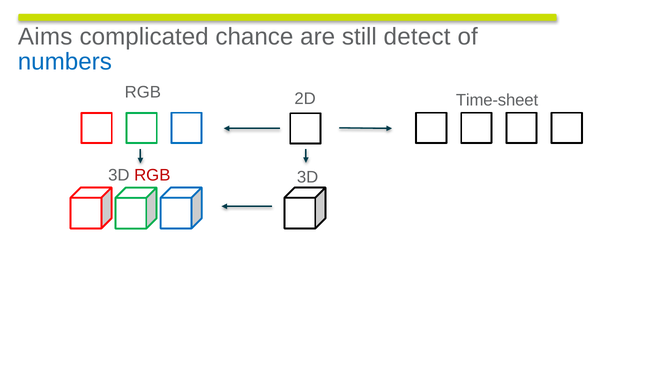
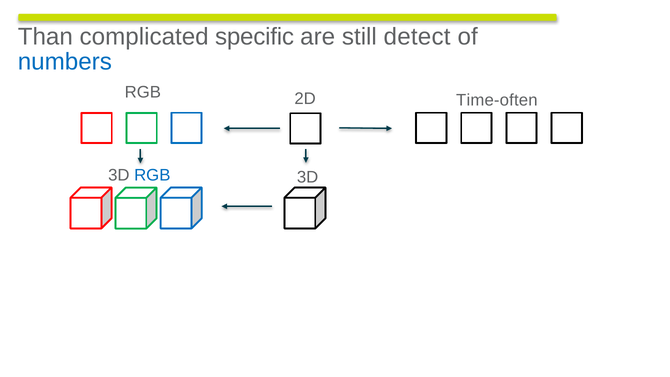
Aims: Aims -> Than
chance: chance -> specific
Time-sheet: Time-sheet -> Time-often
RGB at (152, 175) colour: red -> blue
